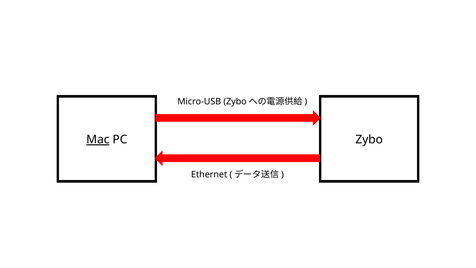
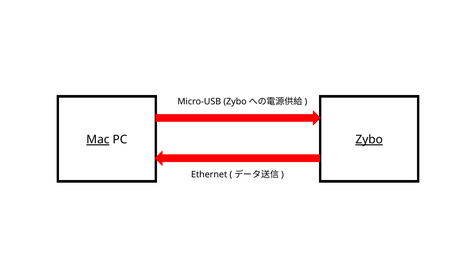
Zybo underline: none -> present
